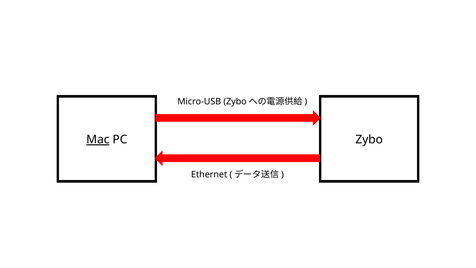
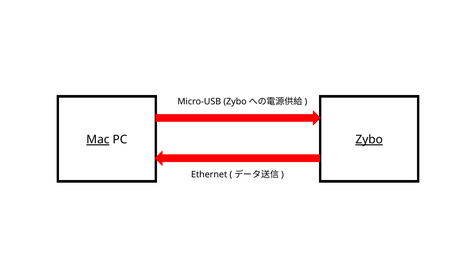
Zybo underline: none -> present
